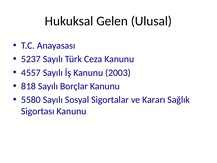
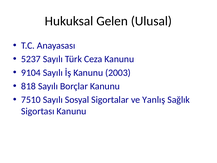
4557: 4557 -> 9104
5580: 5580 -> 7510
Kararı: Kararı -> Yanlış
